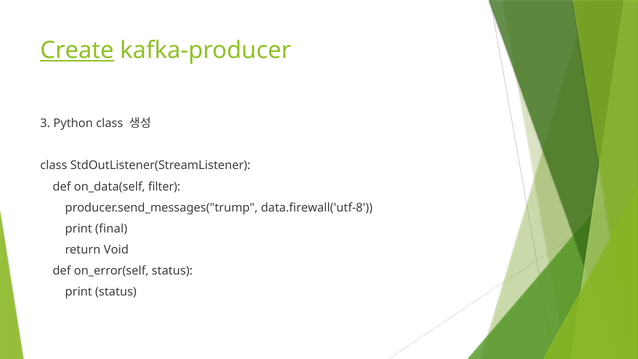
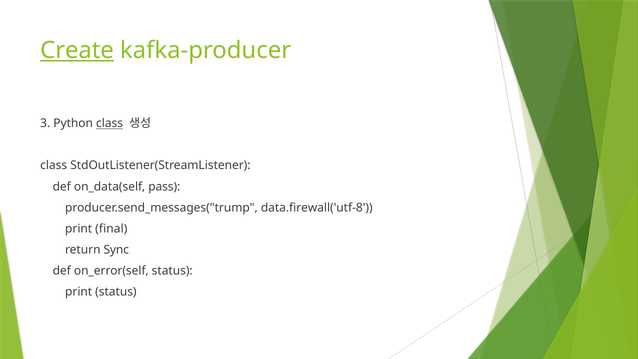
class at (110, 123) underline: none -> present
filter: filter -> pass
Void: Void -> Sync
